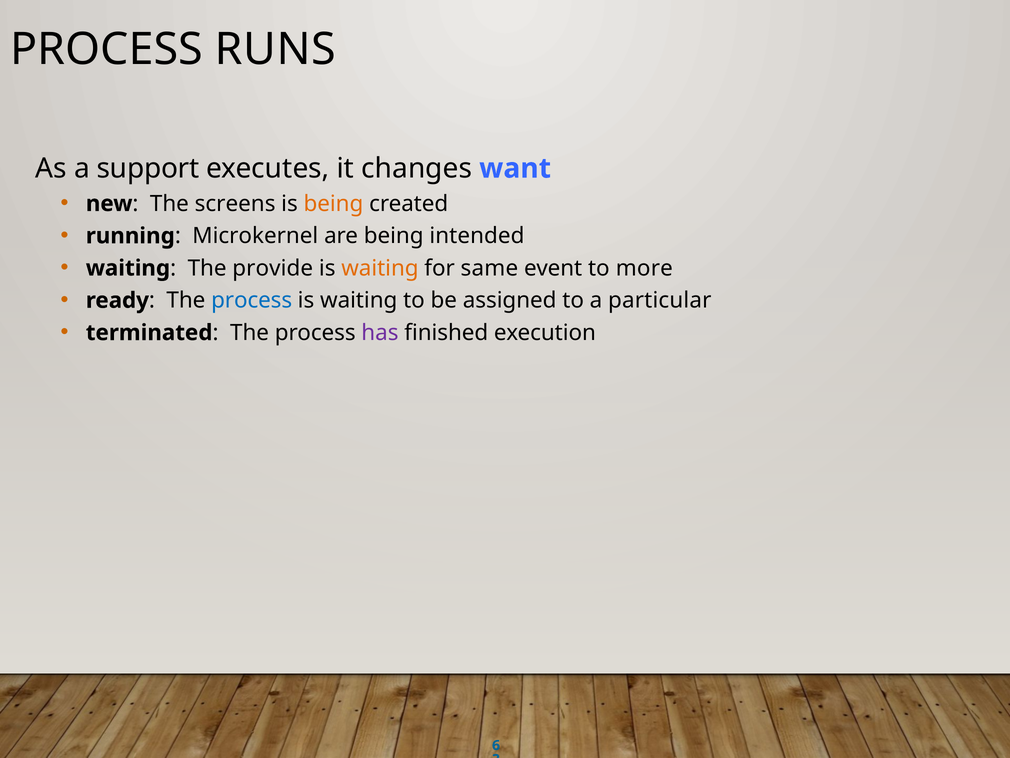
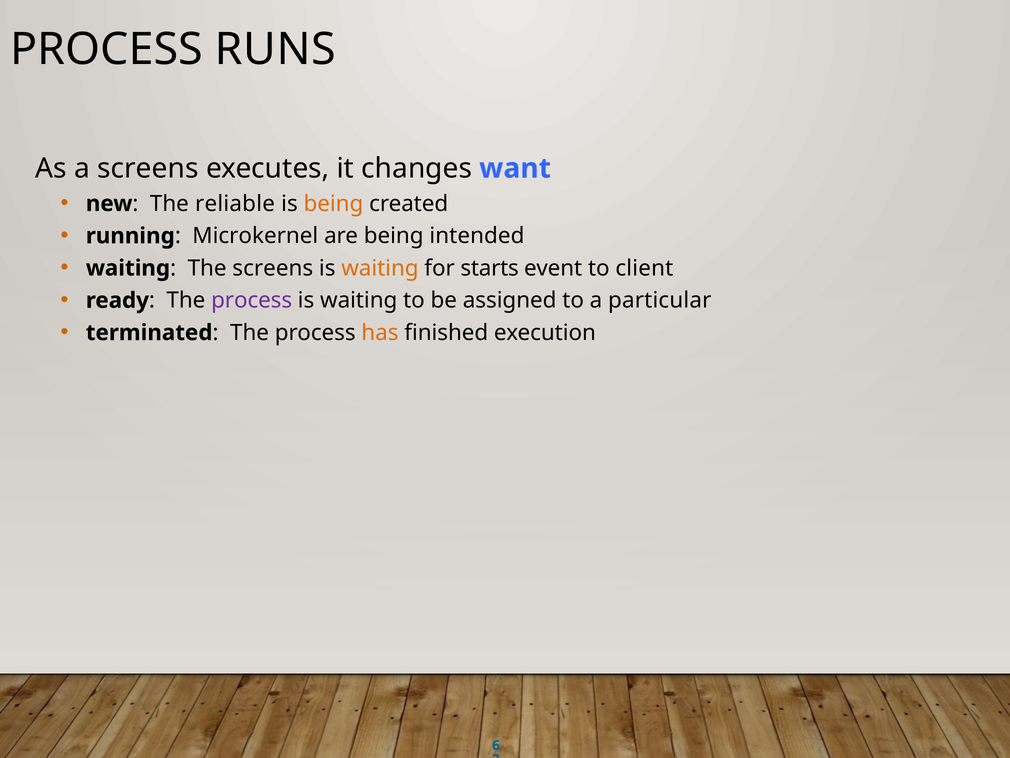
a support: support -> screens
screens: screens -> reliable
The provide: provide -> screens
same: same -> starts
more: more -> client
process at (252, 300) colour: blue -> purple
has colour: purple -> orange
